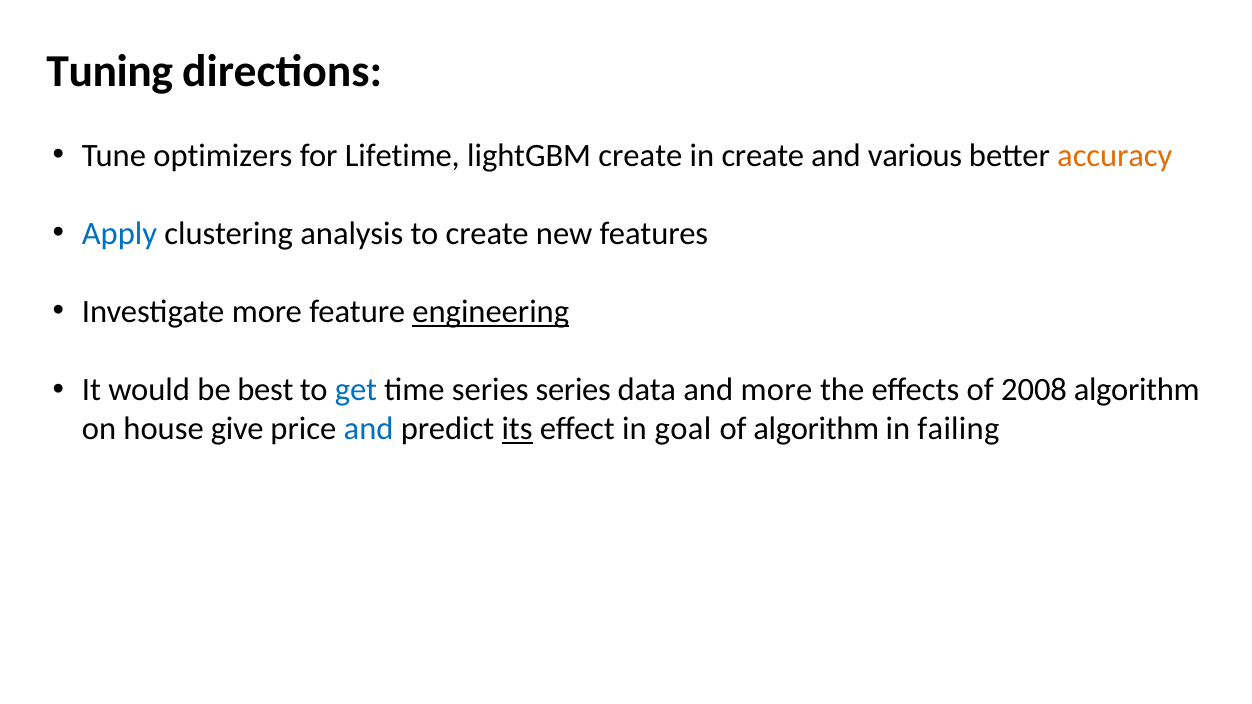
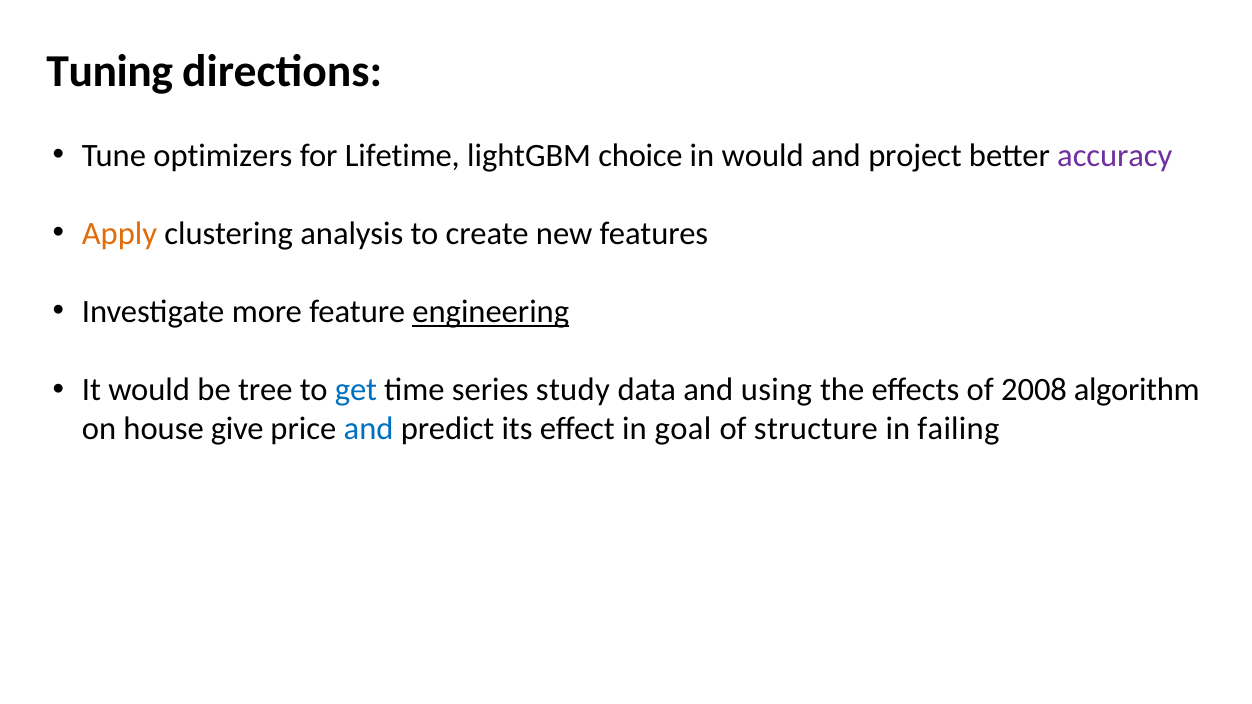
lightGBM create: create -> choice
in create: create -> would
various: various -> project
accuracy colour: orange -> purple
Apply colour: blue -> orange
best: best -> tree
series series: series -> study
and more: more -> using
its underline: present -> none
of algorithm: algorithm -> structure
